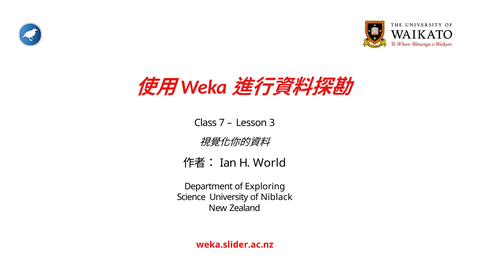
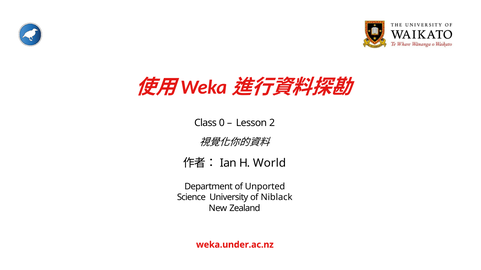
7: 7 -> 0
3: 3 -> 2
Exploring: Exploring -> Unported
weka.slider.ac.nz: weka.slider.ac.nz -> weka.under.ac.nz
